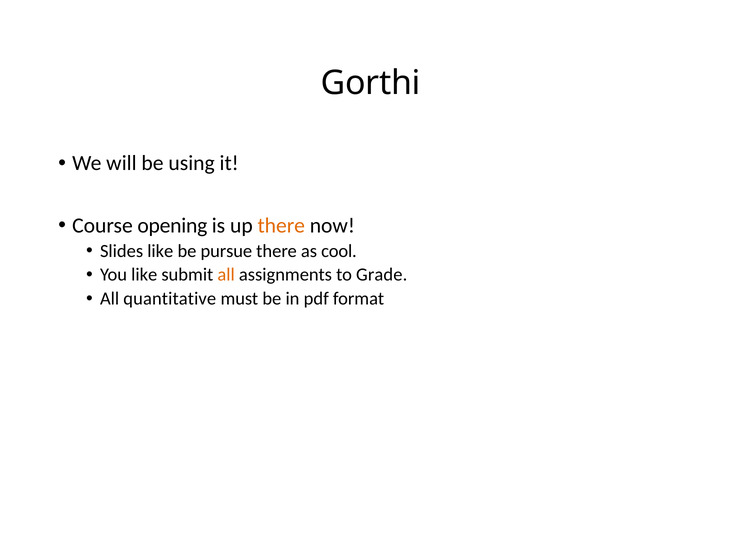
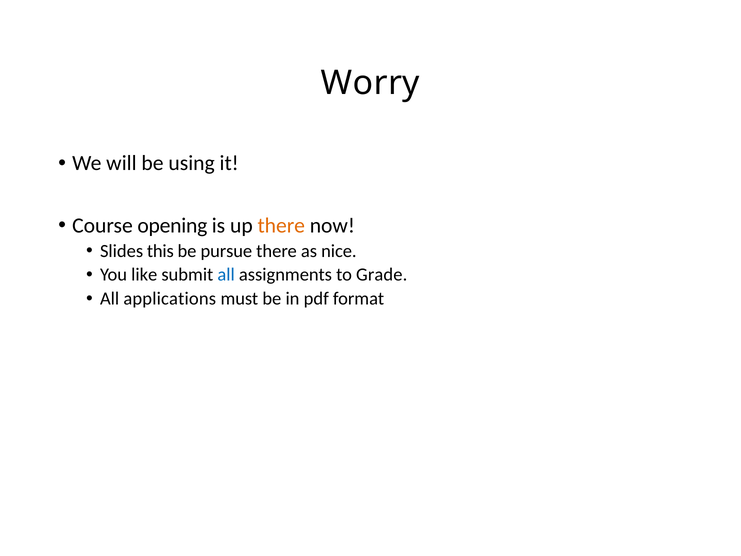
Gorthi: Gorthi -> Worry
Slides like: like -> this
cool: cool -> nice
all at (226, 275) colour: orange -> blue
quantitative: quantitative -> applications
